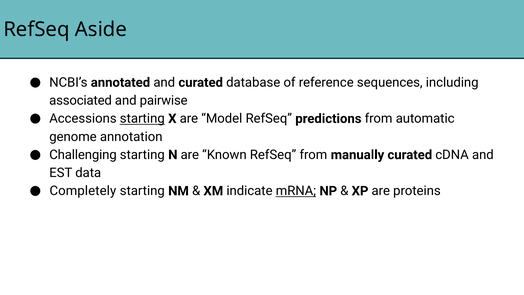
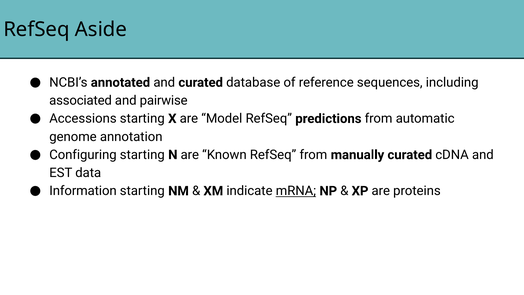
starting at (142, 119) underline: present -> none
Challenging: Challenging -> Configuring
Completely: Completely -> Information
